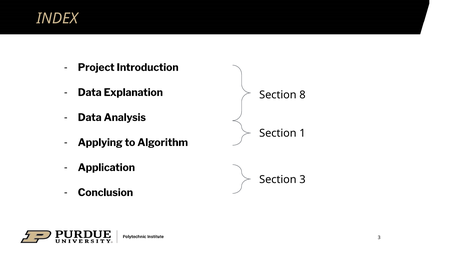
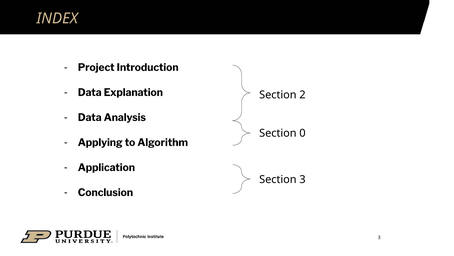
8: 8 -> 2
1: 1 -> 0
